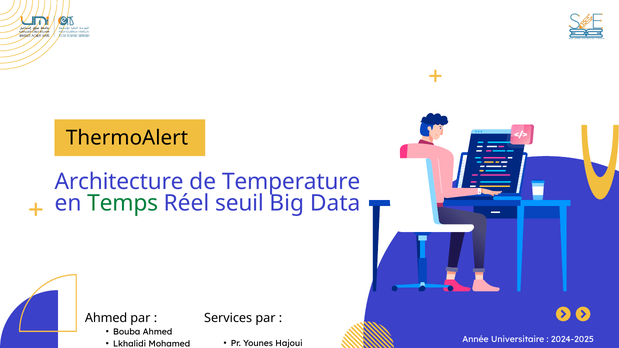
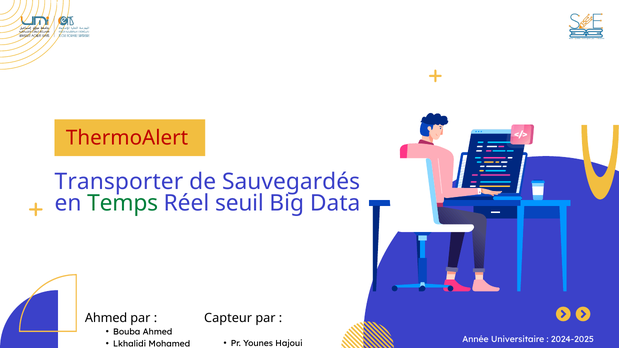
ThermoAlert colour: black -> red
Architecture: Architecture -> Transporter
Temperature: Temperature -> Sauvegardés
Services: Services -> Capteur
